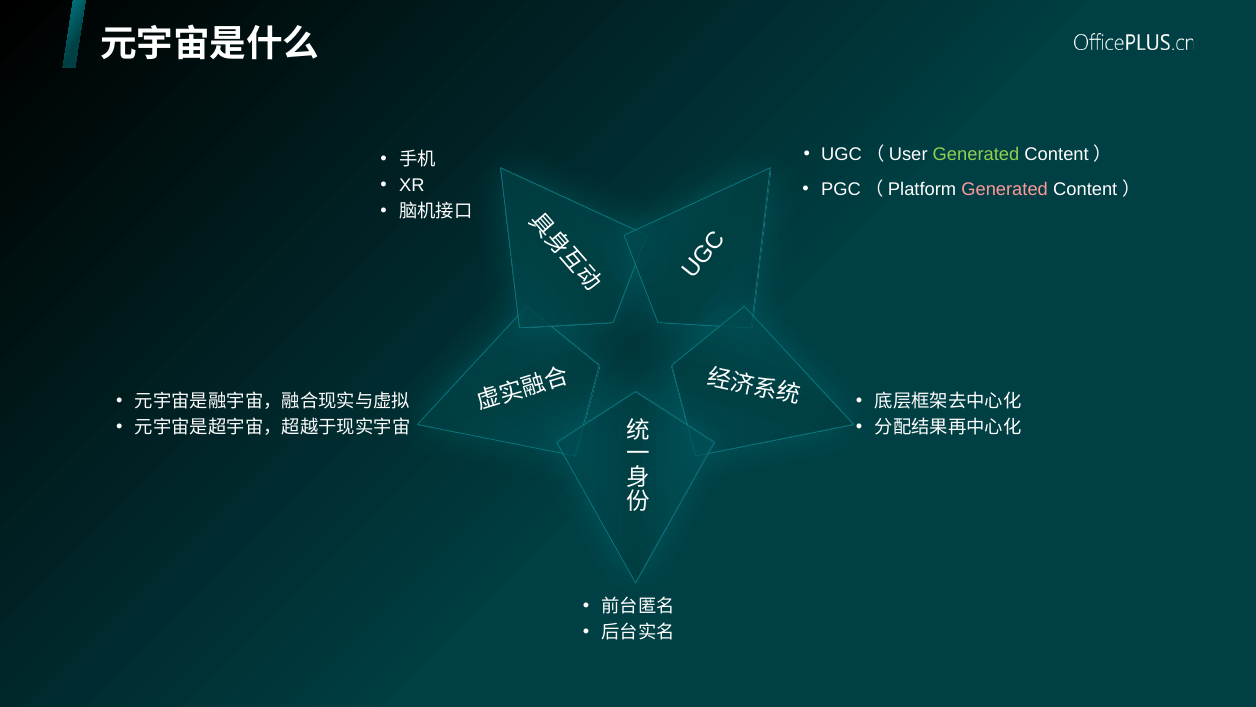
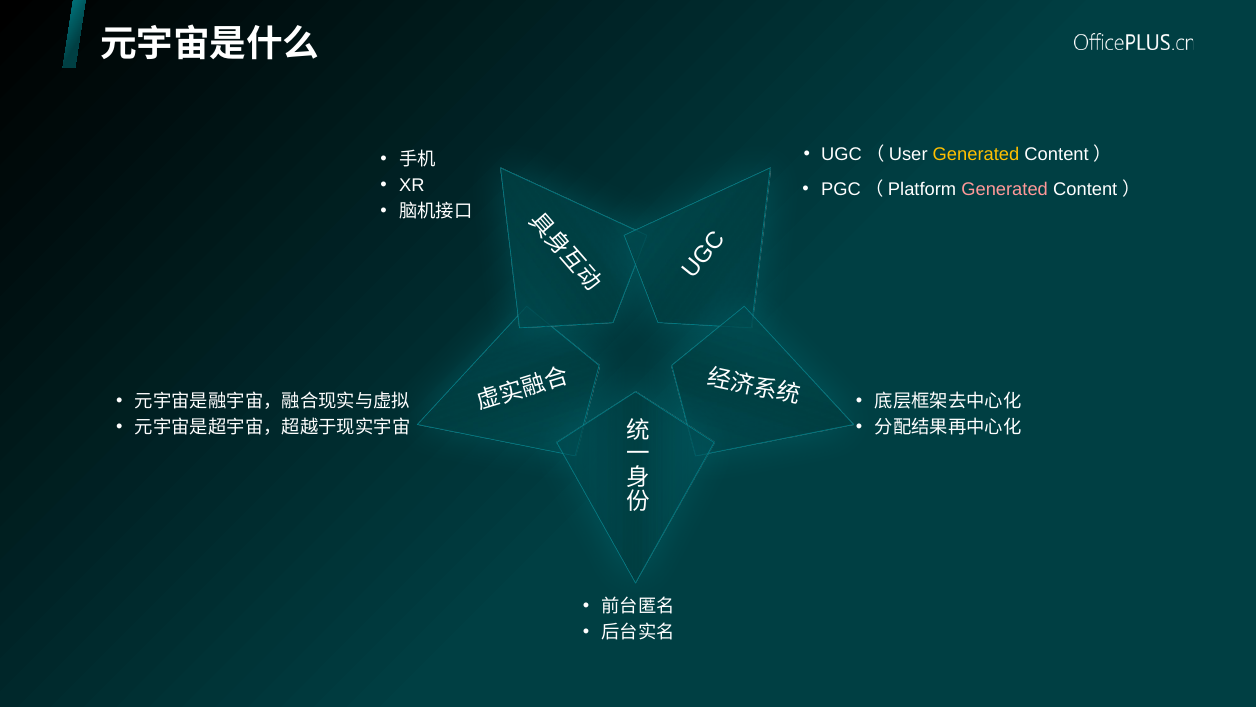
Generated at (976, 155) colour: light green -> yellow
